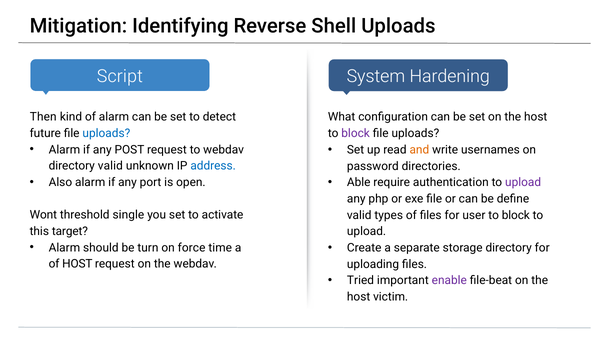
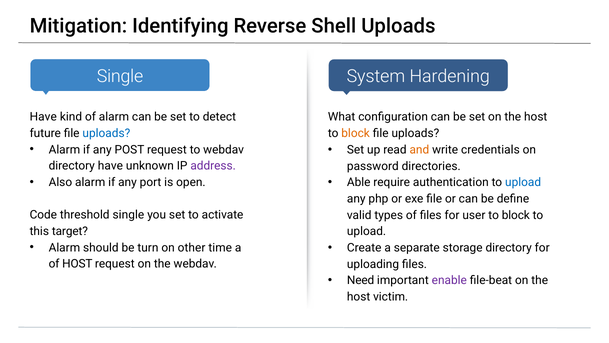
Script at (120, 76): Script -> Single
Then at (43, 117): Then -> Have
block at (356, 133) colour: purple -> orange
usernames: usernames -> credentials
directory valid: valid -> have
address colour: blue -> purple
upload at (523, 182) colour: purple -> blue
Wont: Wont -> Code
force: force -> other
Tried: Tried -> Need
